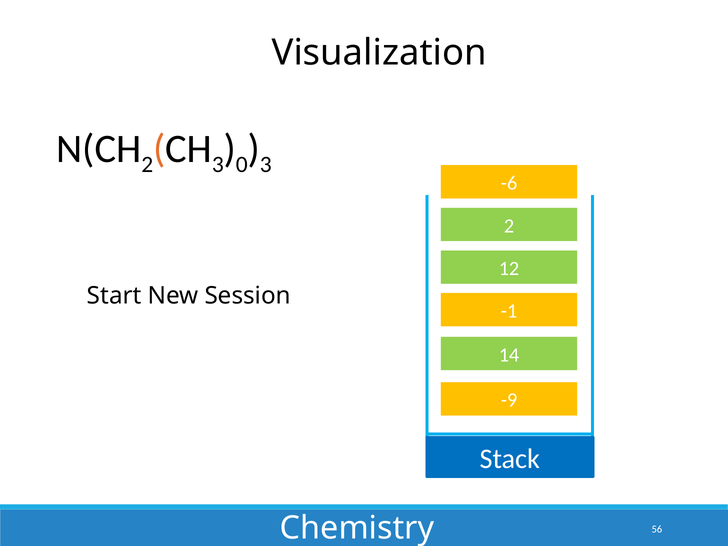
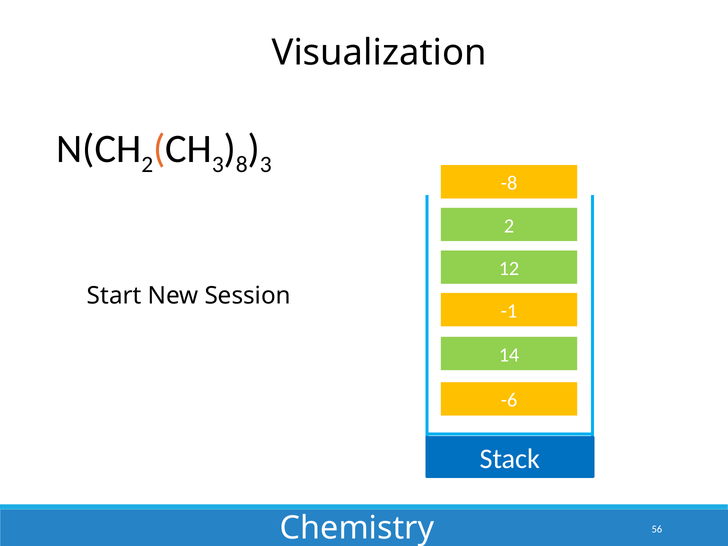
0: 0 -> 8
-6: -6 -> -8
-9: -9 -> -6
